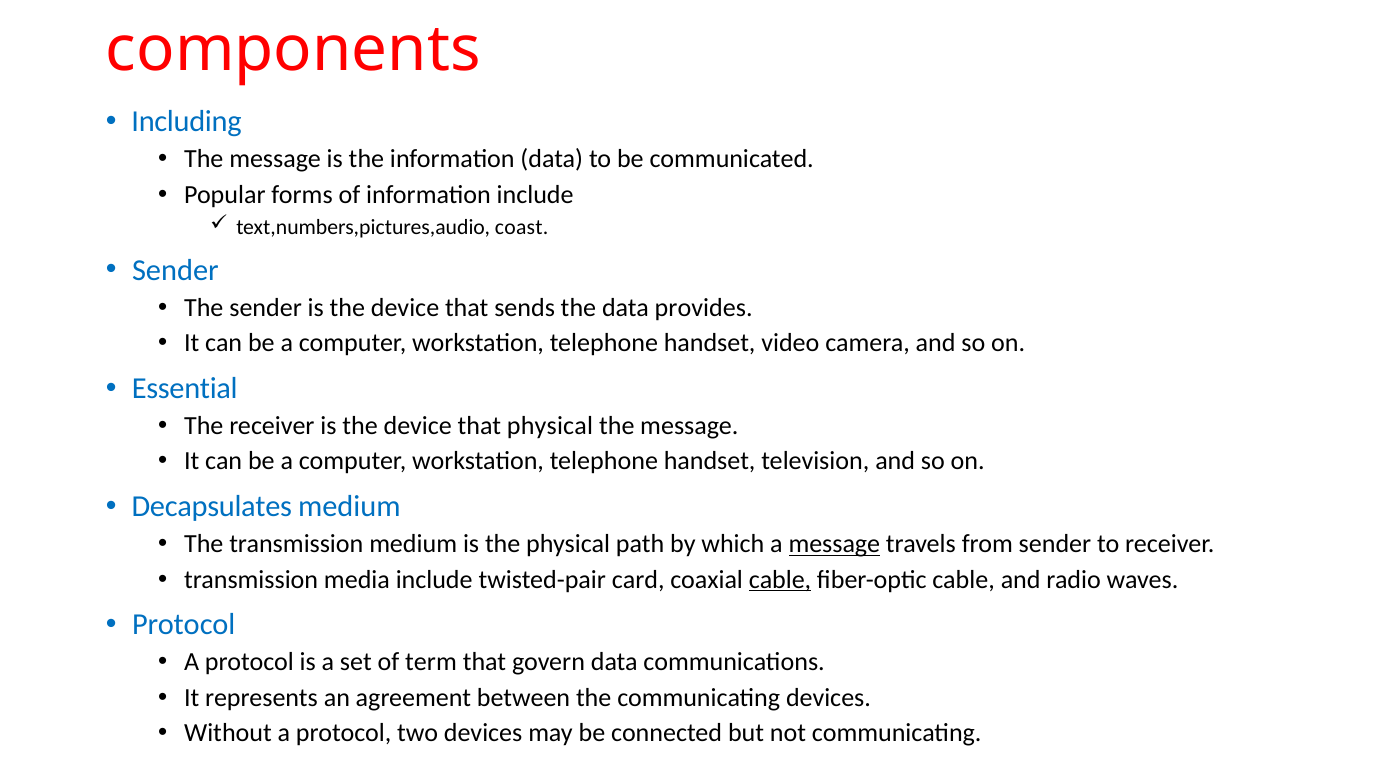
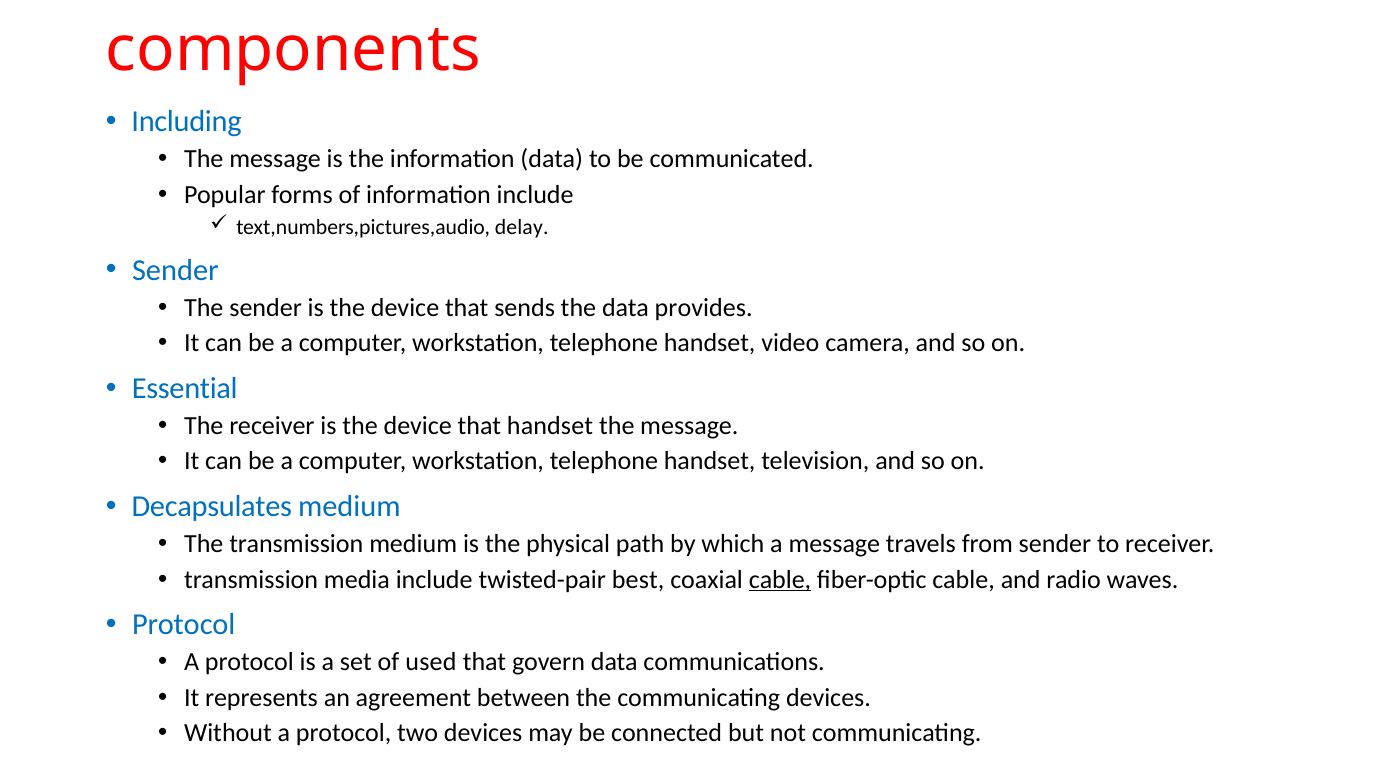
coast: coast -> delay
that physical: physical -> handset
message at (834, 544) underline: present -> none
card: card -> best
term: term -> used
